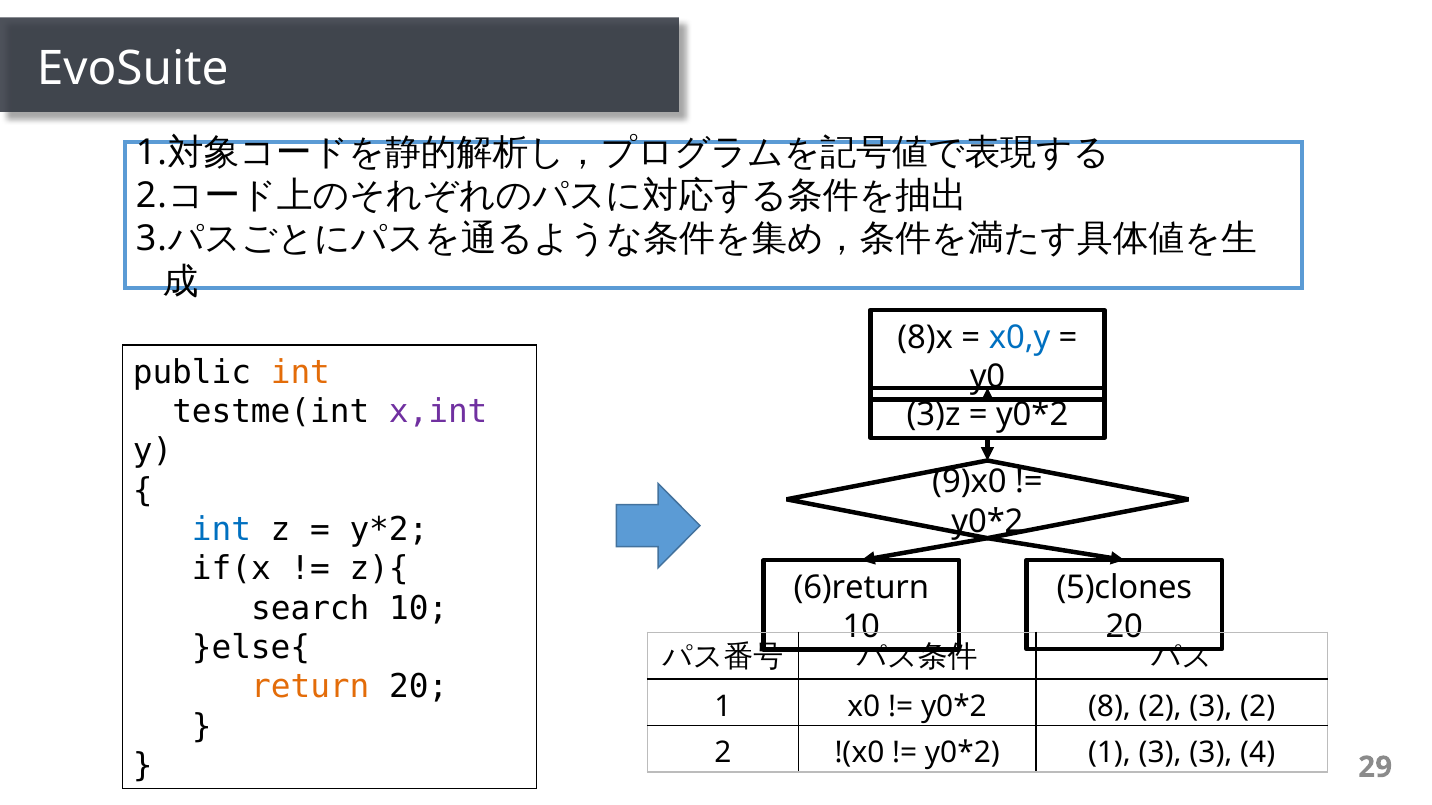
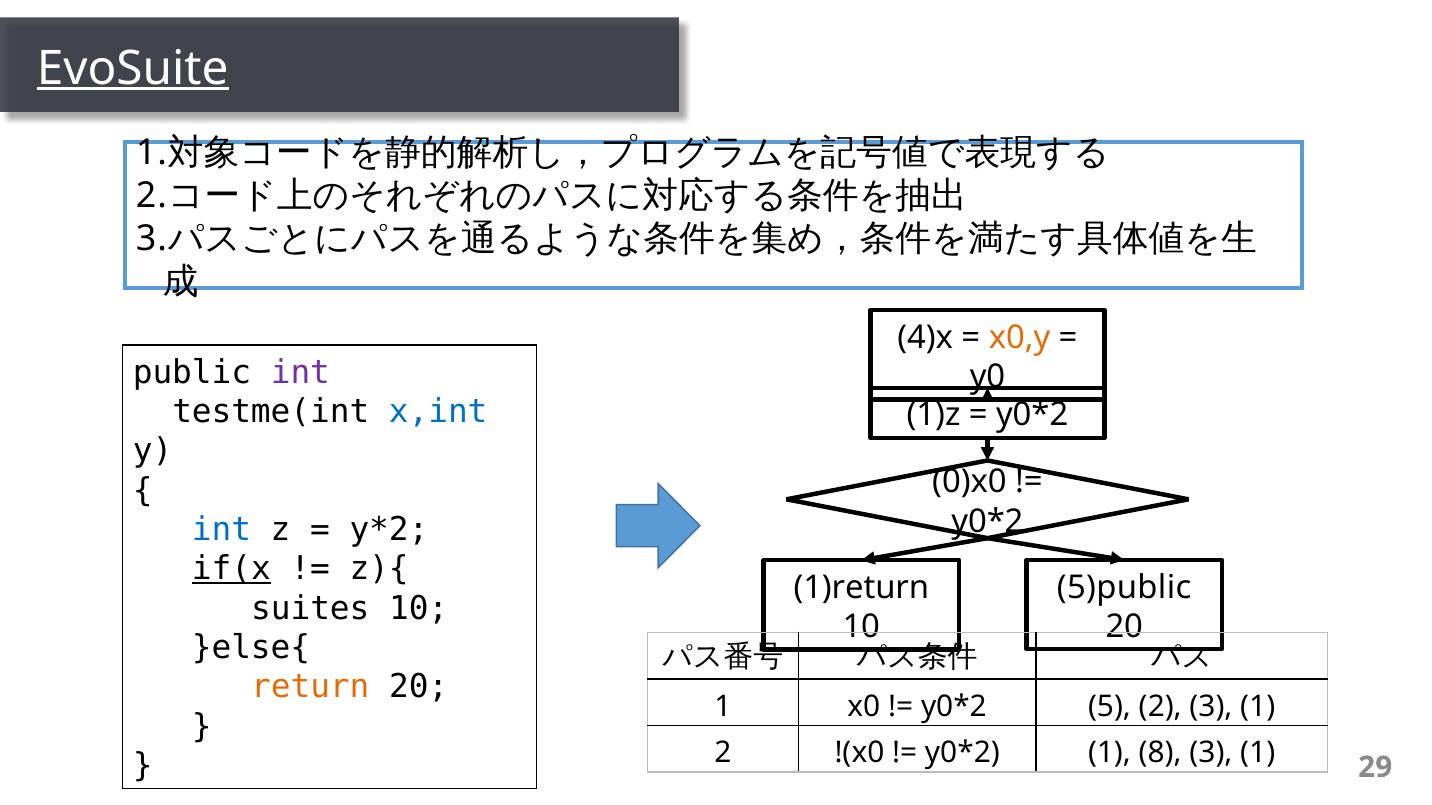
EvoSuite underline: none -> present
8)x: 8)x -> 4)x
x0,y colour: blue -> orange
int at (300, 372) colour: orange -> purple
x,int colour: purple -> blue
3)z: 3)z -> 1)z
9)x0: 9)x0 -> 0)x0
if(x underline: none -> present
5)clones: 5)clones -> 5)public
6)return: 6)return -> 1)return
search: search -> suites
8: 8 -> 5
2 3 2: 2 -> 1
1 3: 3 -> 8
4 at (1258, 753): 4 -> 1
